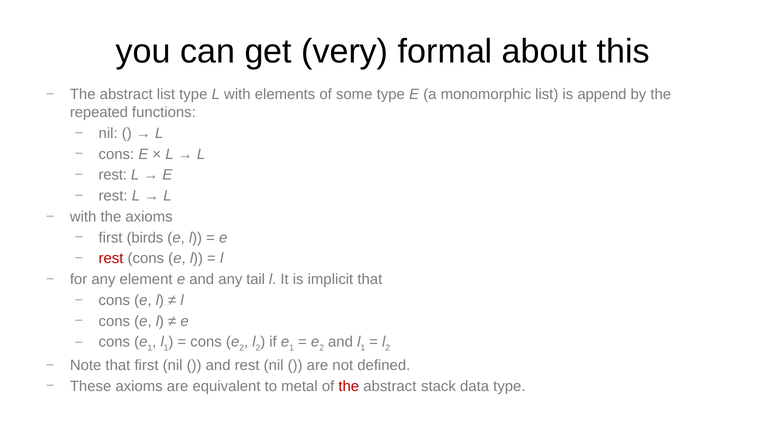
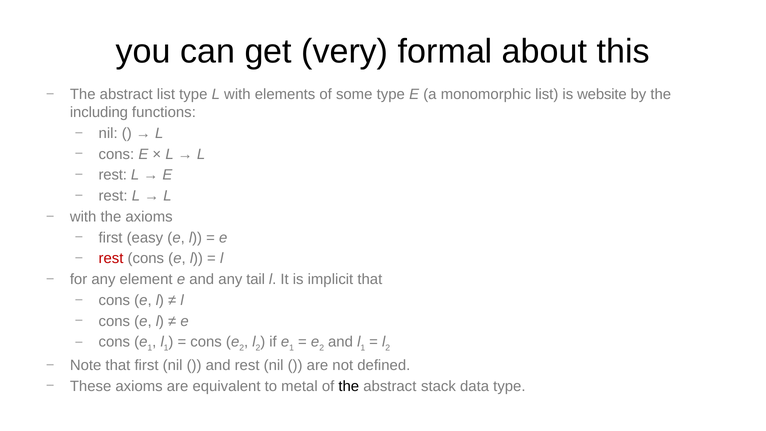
append: append -> website
repeated: repeated -> including
birds: birds -> easy
the at (349, 386) colour: red -> black
